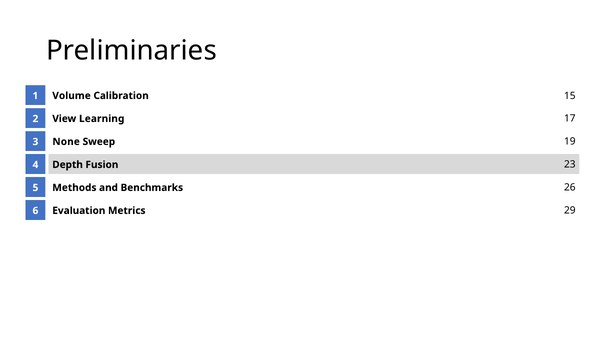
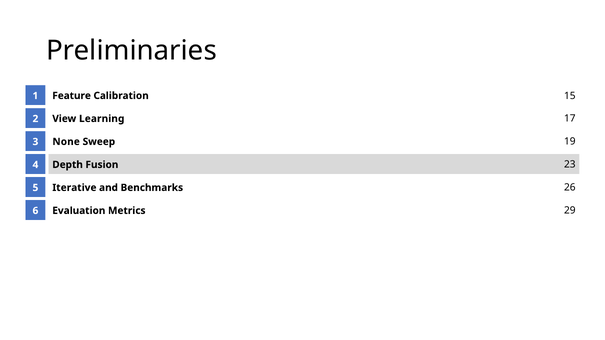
Volume: Volume -> Feature
Methods: Methods -> Iterative
